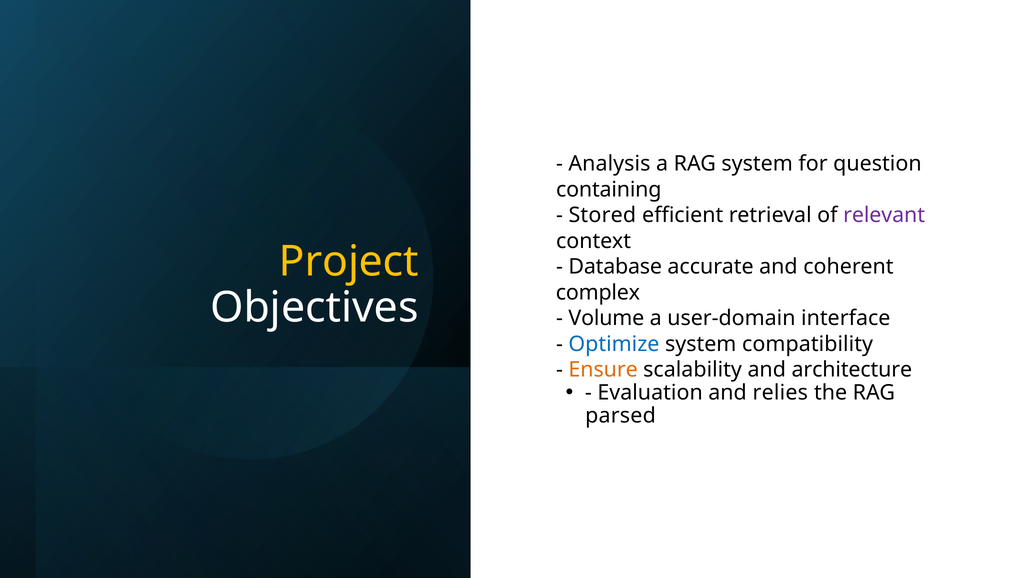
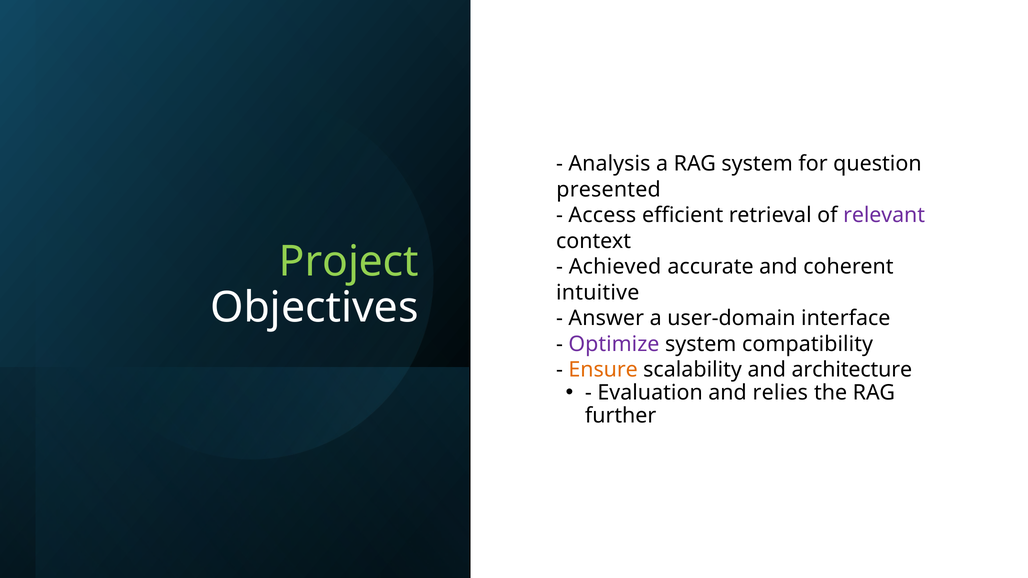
containing: containing -> presented
Stored: Stored -> Access
Project colour: yellow -> light green
Database: Database -> Achieved
complex: complex -> intuitive
Volume: Volume -> Answer
Optimize colour: blue -> purple
parsed: parsed -> further
